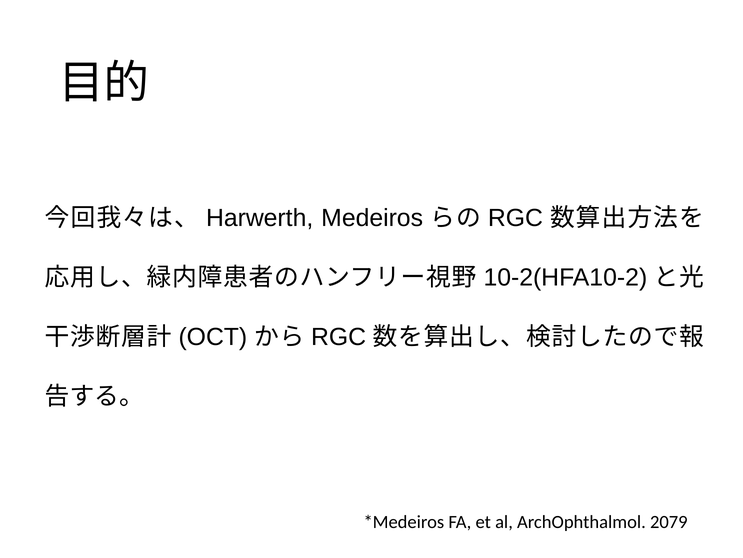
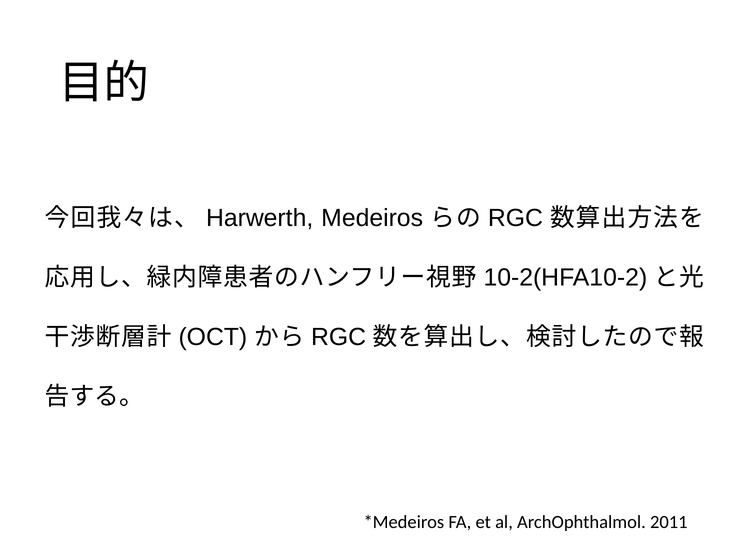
2079: 2079 -> 2011
